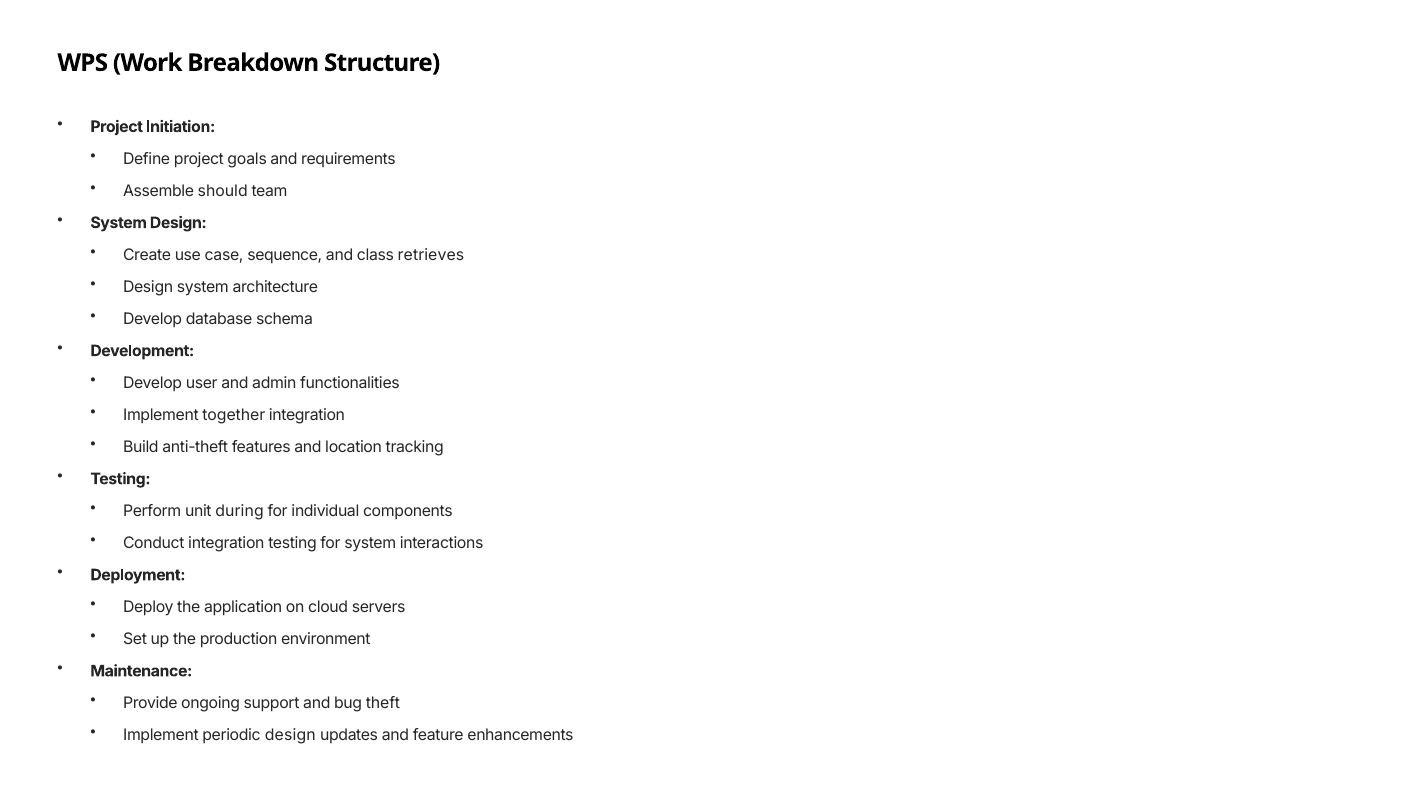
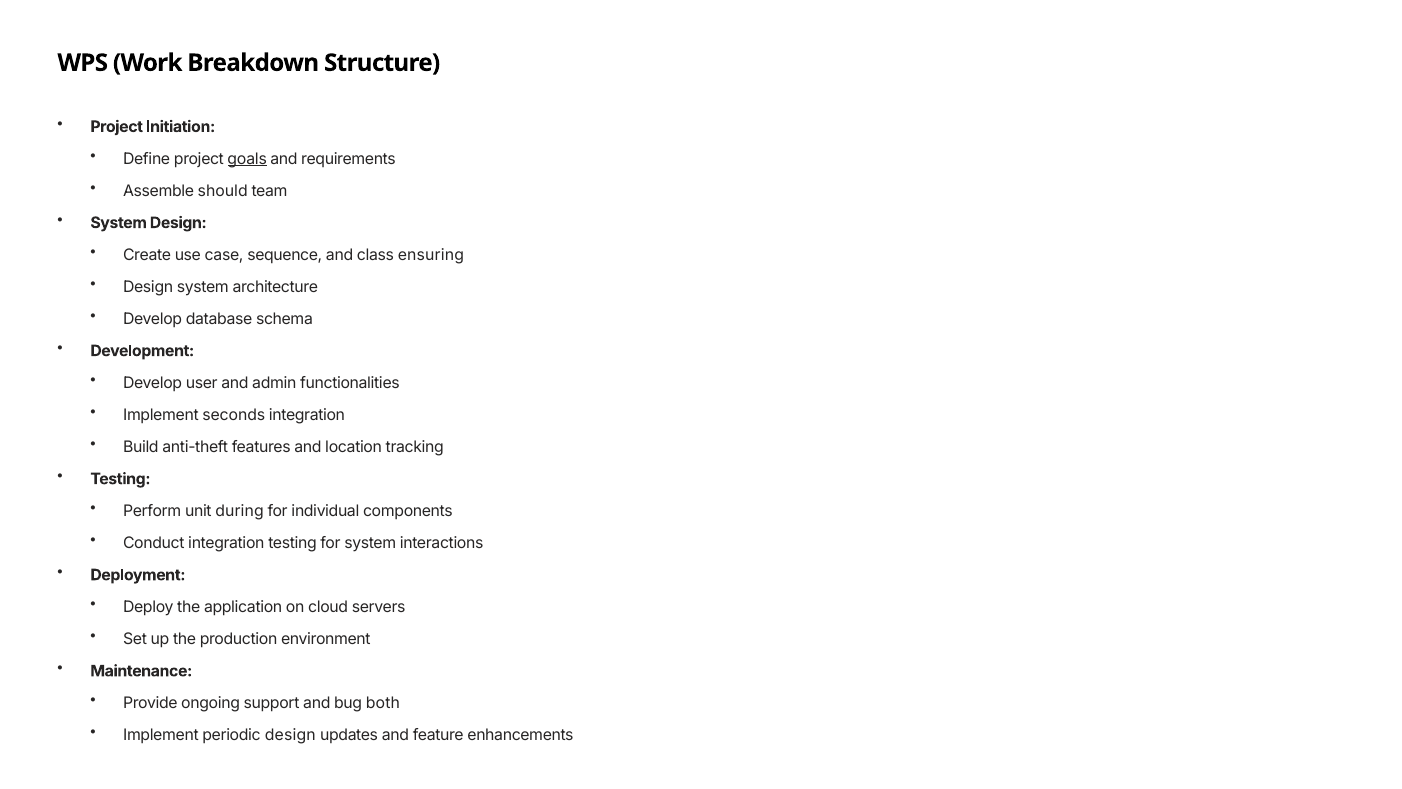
goals underline: none -> present
retrieves: retrieves -> ensuring
together: together -> seconds
theft: theft -> both
